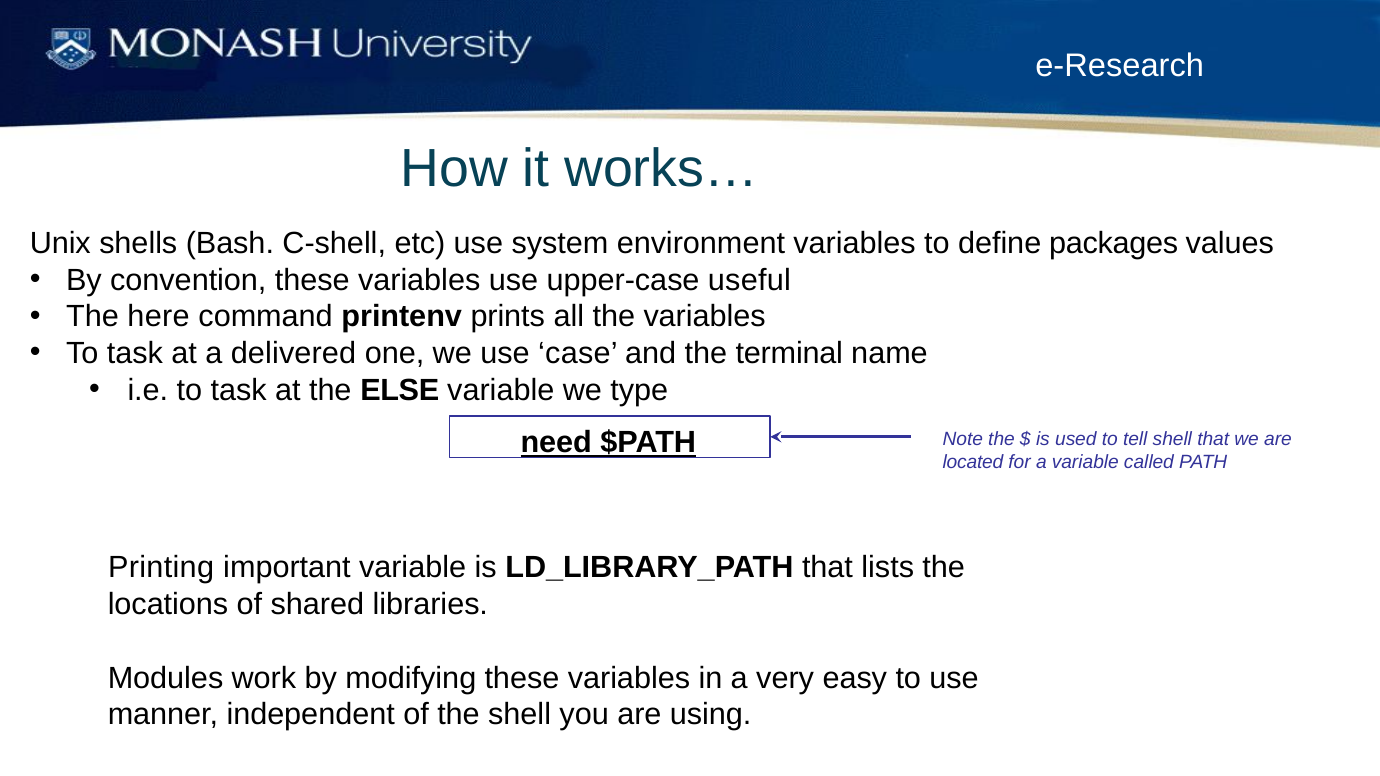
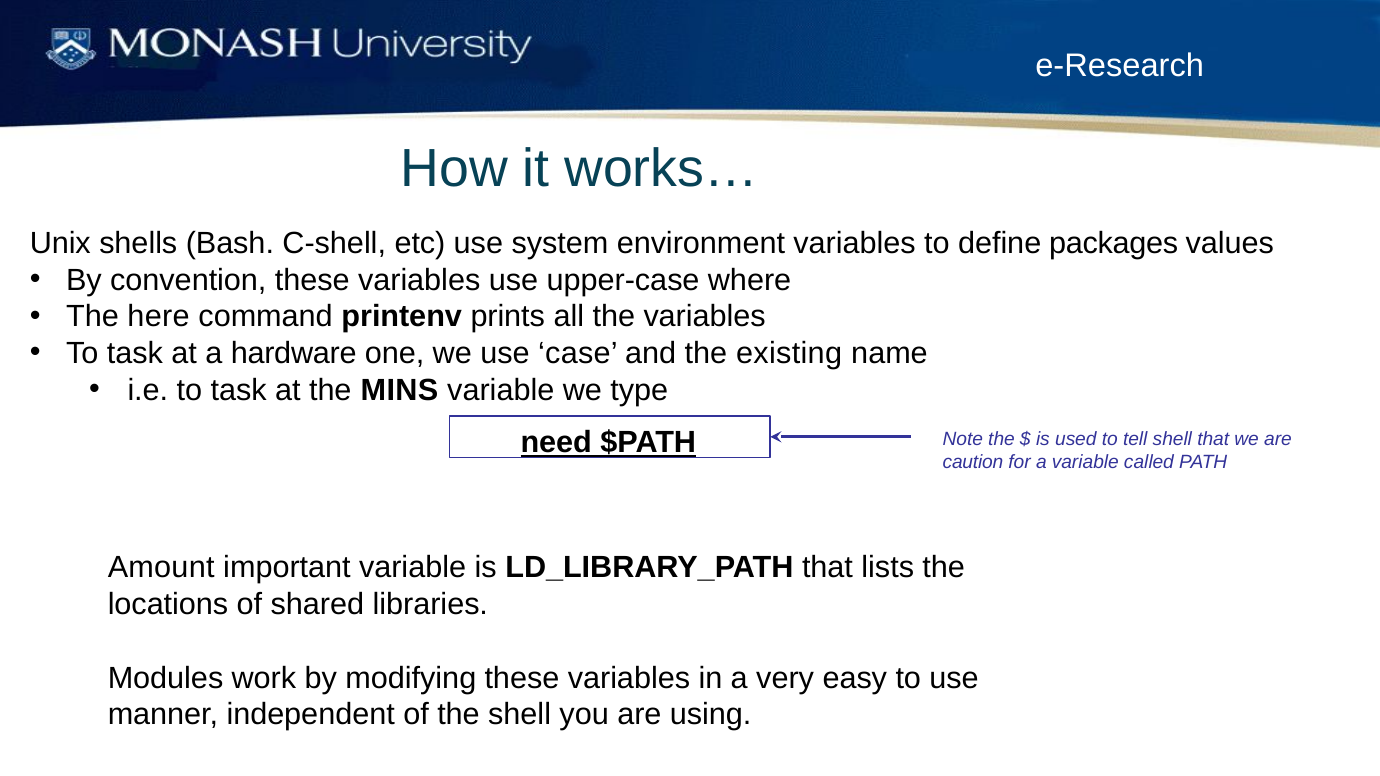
useful: useful -> where
delivered: delivered -> hardware
terminal: terminal -> existing
ELSE: ELSE -> MINS
located: located -> caution
Printing: Printing -> Amount
